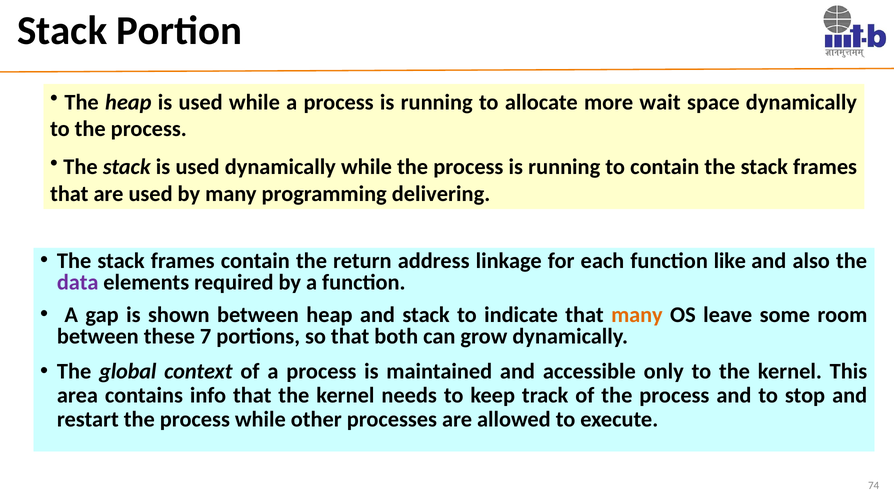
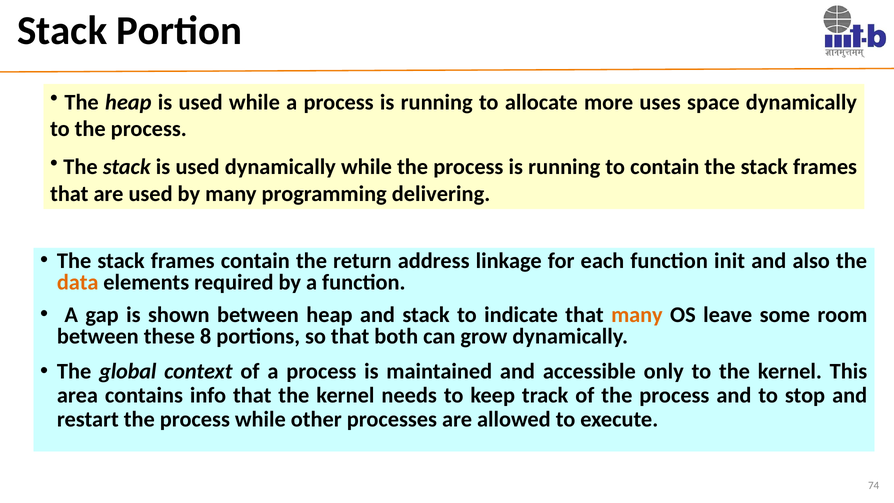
wait: wait -> uses
like: like -> init
data colour: purple -> orange
7: 7 -> 8
